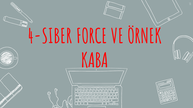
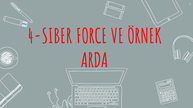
KABA: KABA -> ARDA
